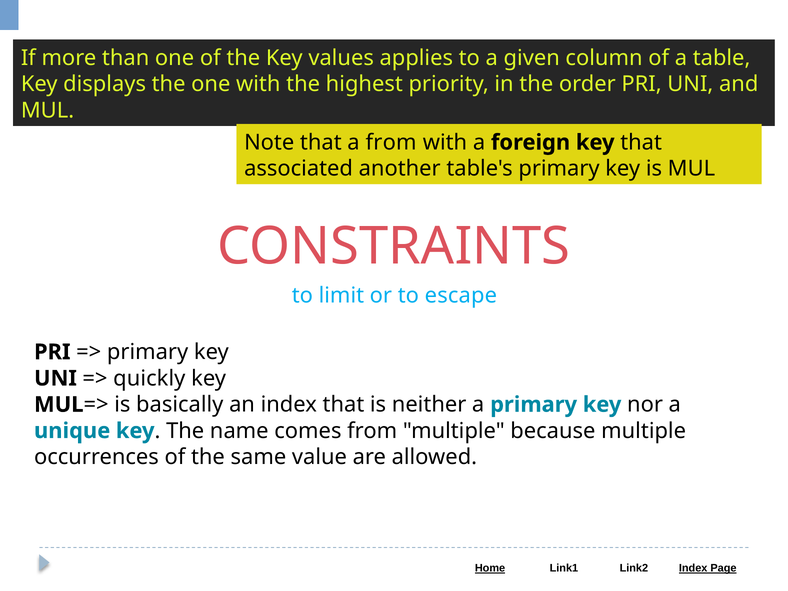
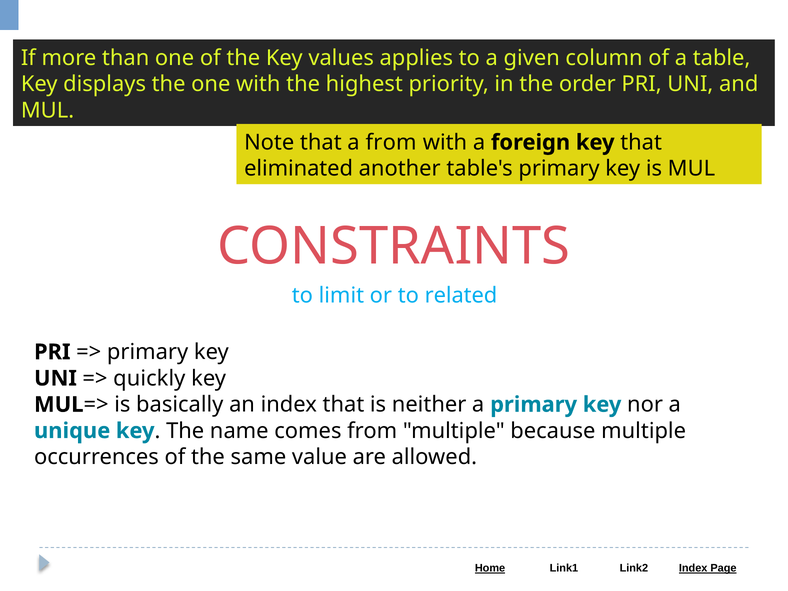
associated: associated -> eliminated
escape: escape -> related
